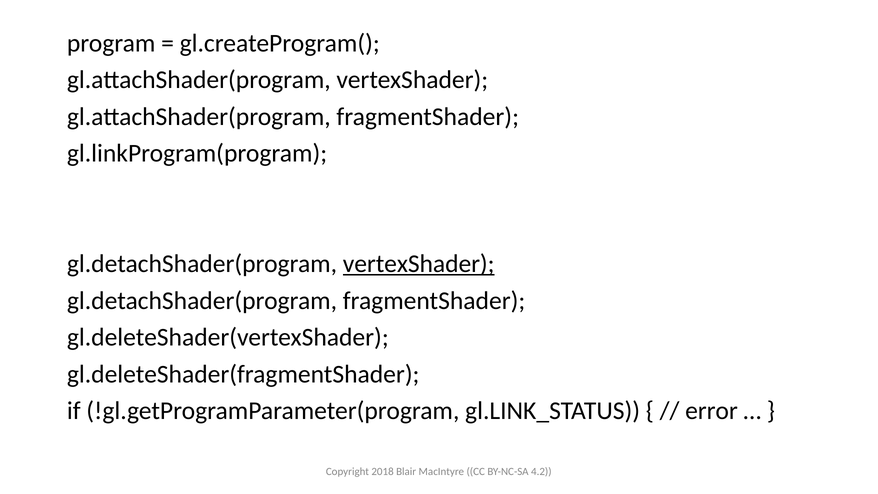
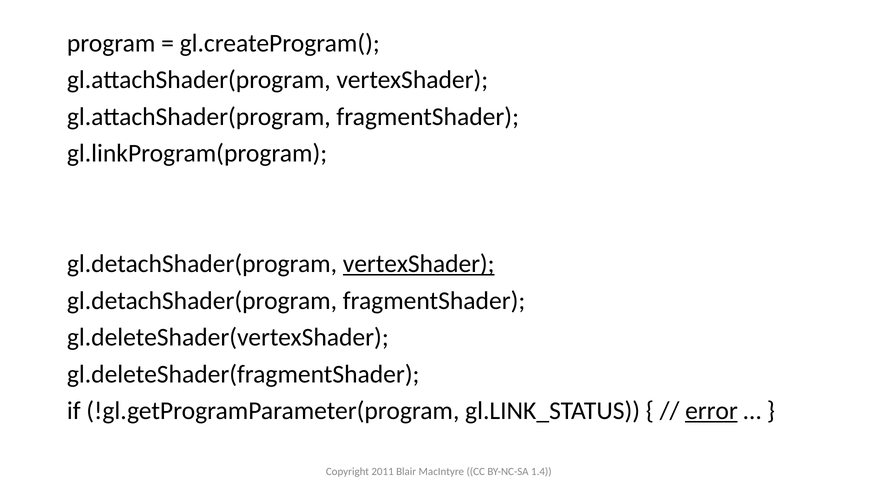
error underline: none -> present
2018: 2018 -> 2011
4.2: 4.2 -> 1.4
